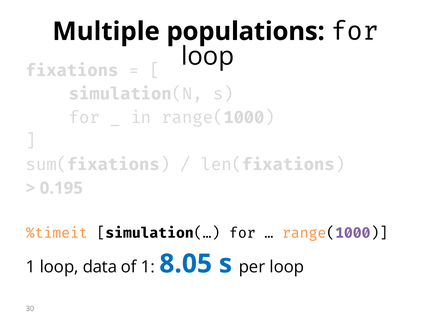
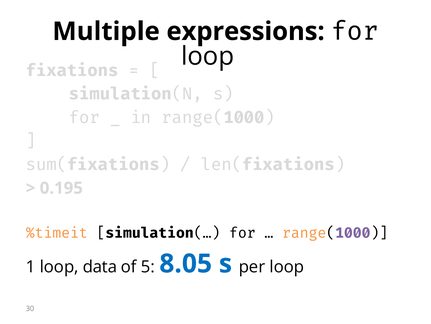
populations: populations -> expressions
of 1: 1 -> 5
